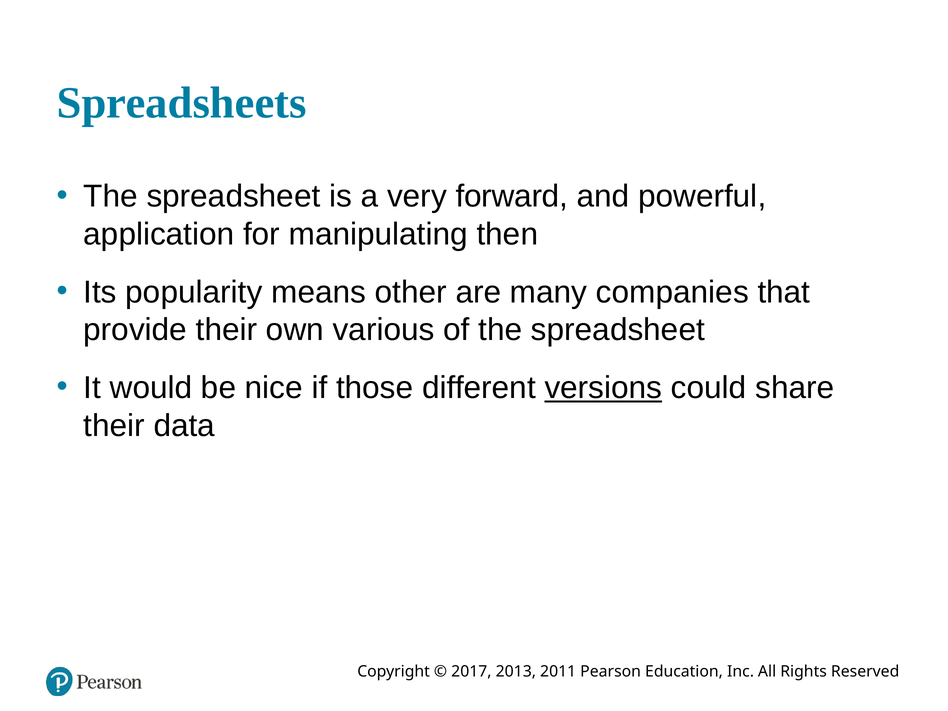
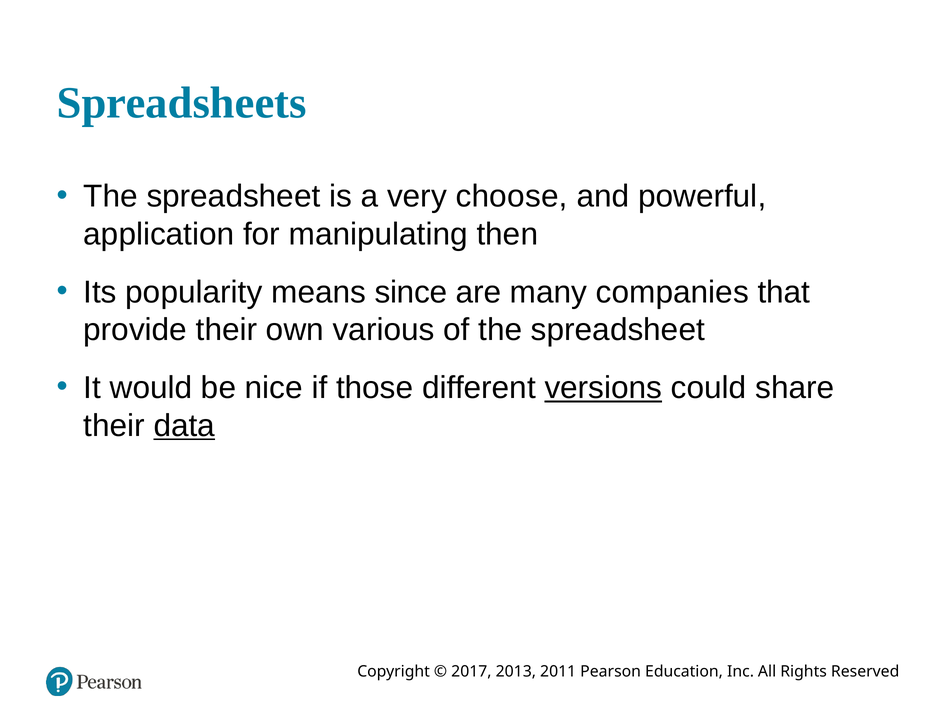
forward: forward -> choose
other: other -> since
data underline: none -> present
